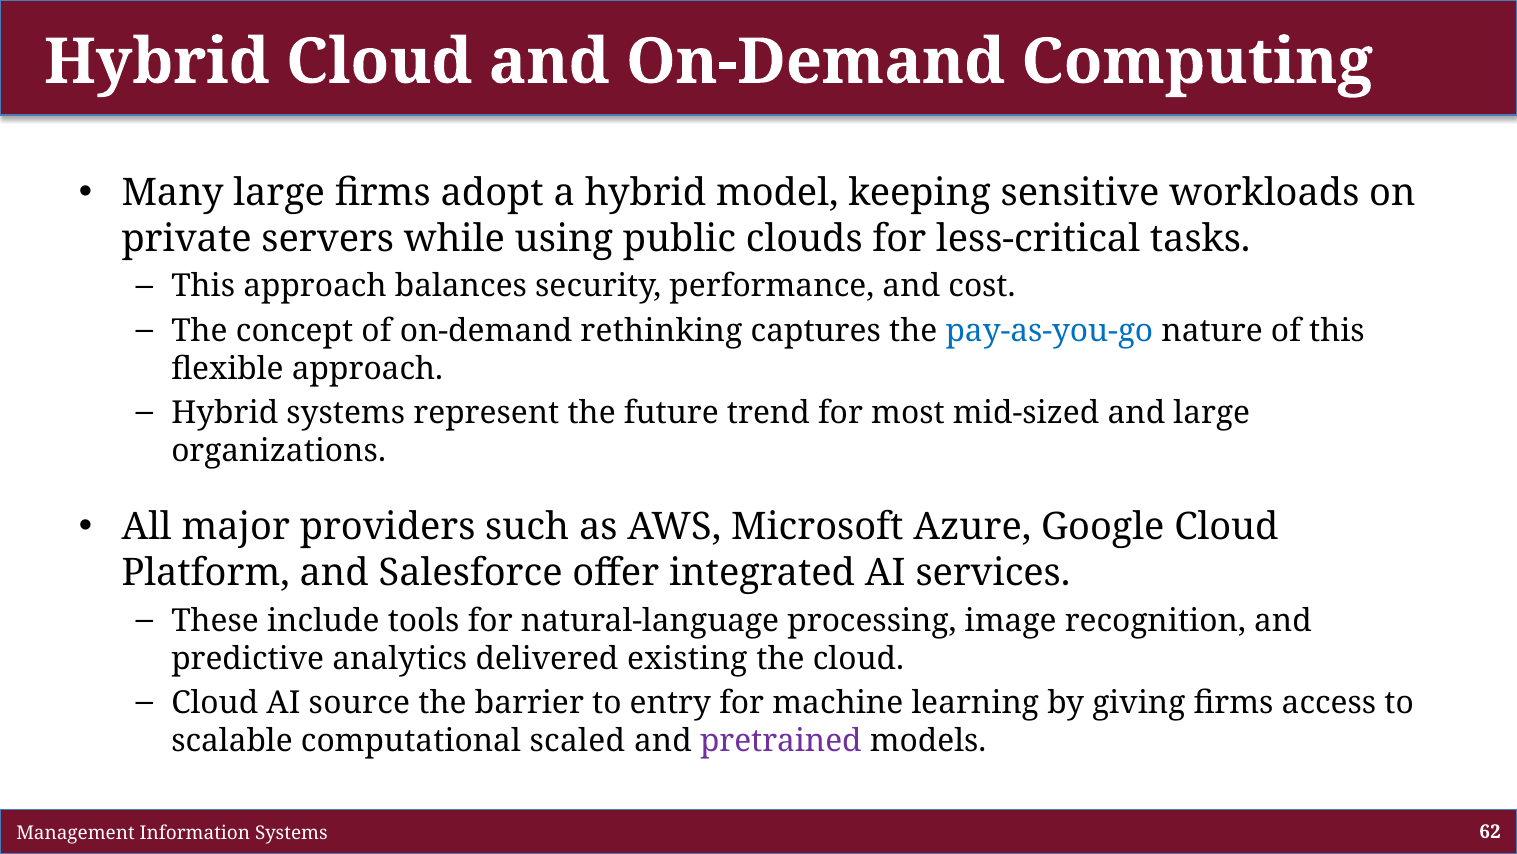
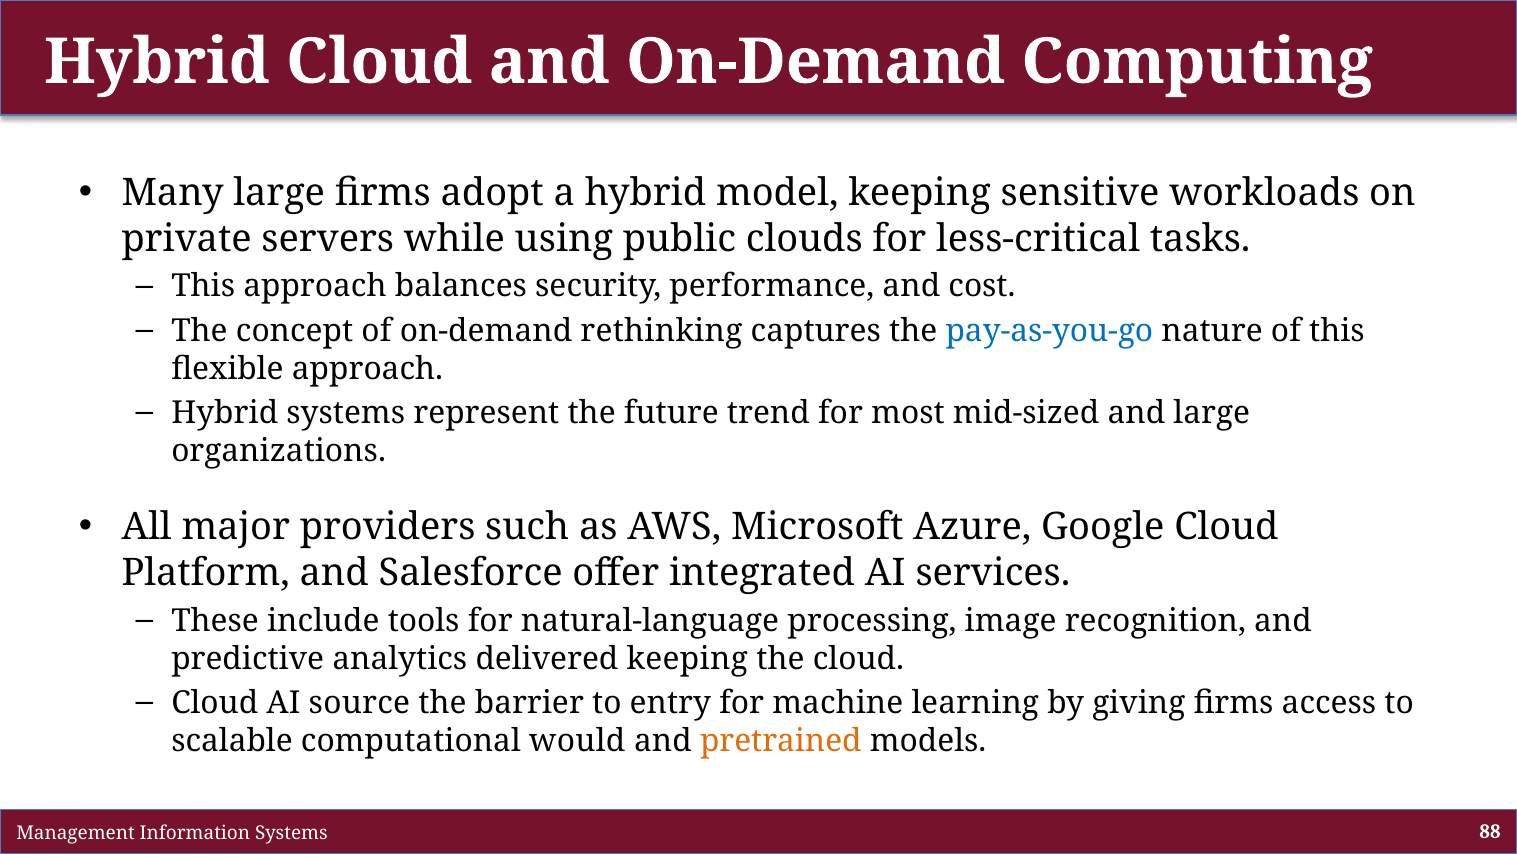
delivered existing: existing -> keeping
scaled: scaled -> would
pretrained colour: purple -> orange
62: 62 -> 88
